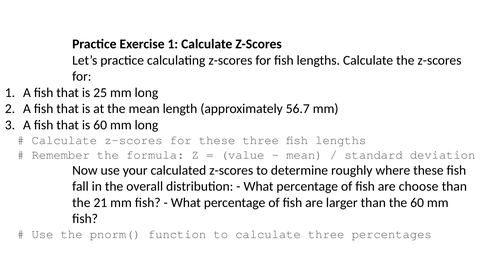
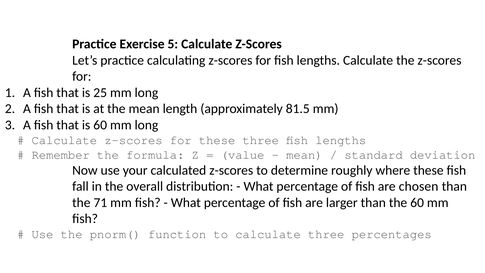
Exercise 1: 1 -> 5
56.7: 56.7 -> 81.5
choose: choose -> chosen
21: 21 -> 71
